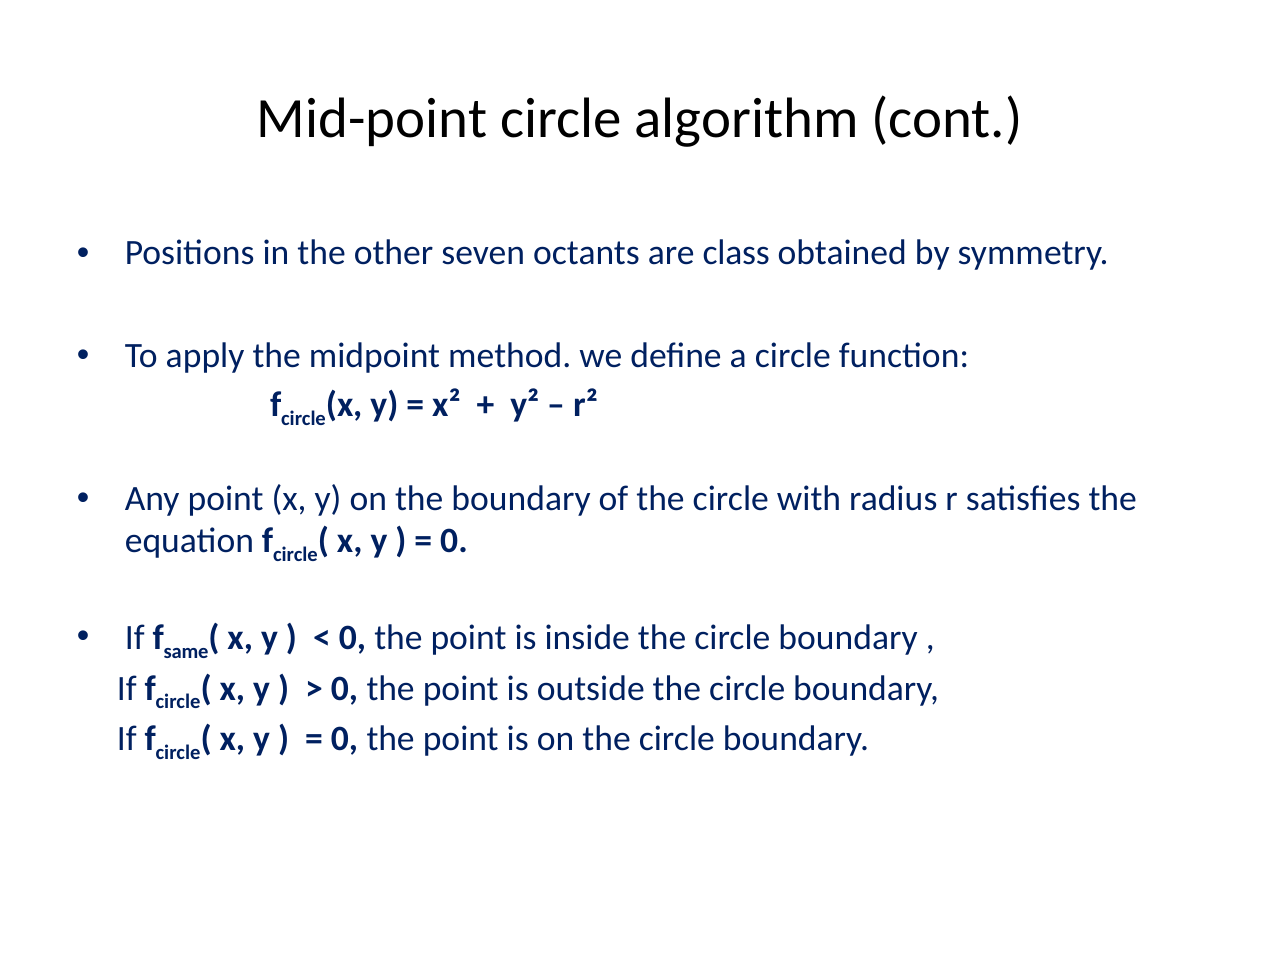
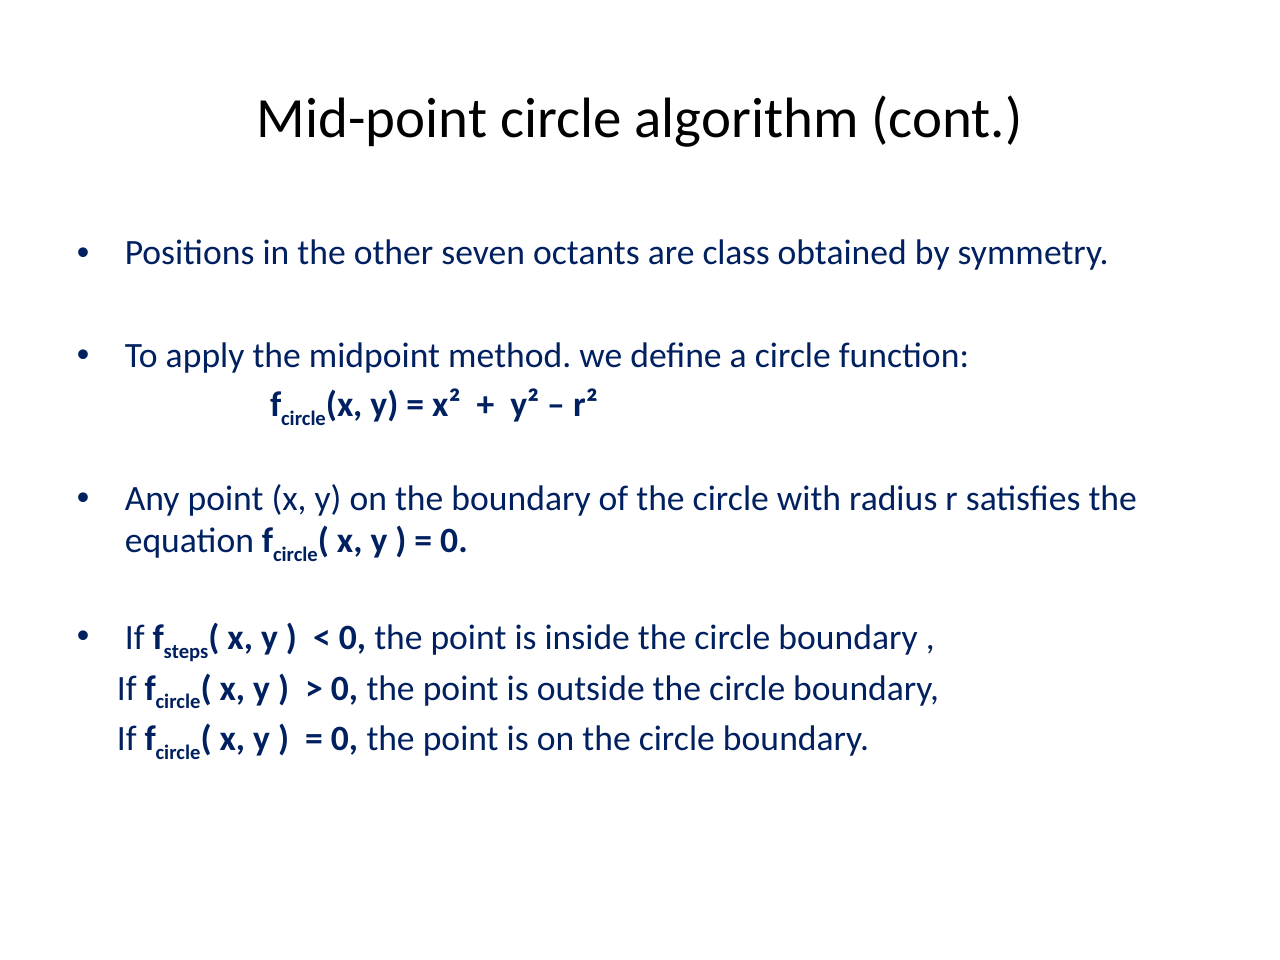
same: same -> steps
